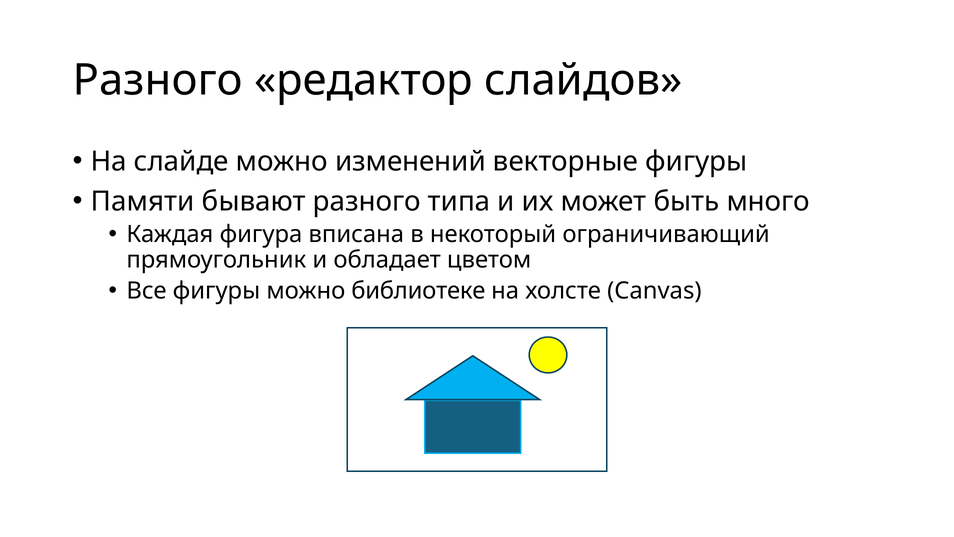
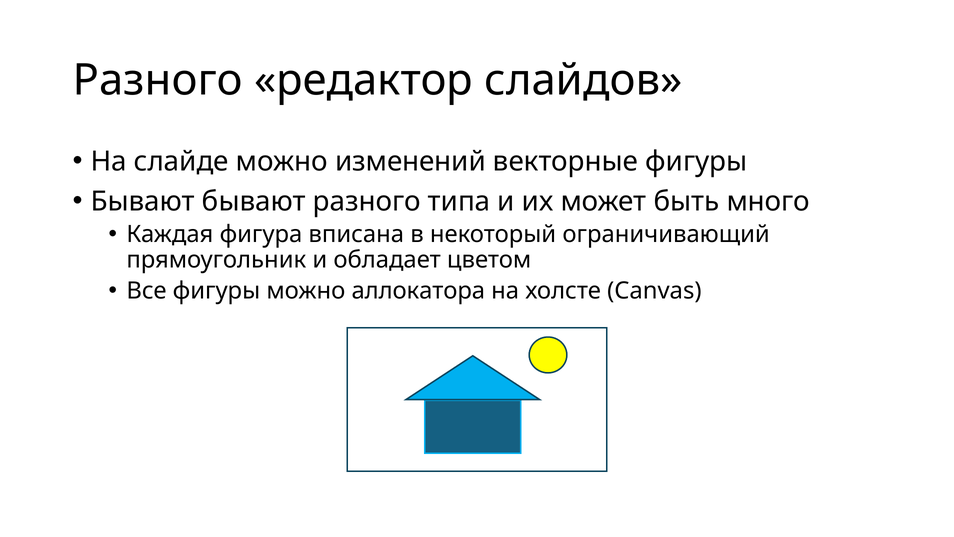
Памяти at (143, 201): Памяти -> Бывают
библиотеке: библиотеке -> аллокатора
